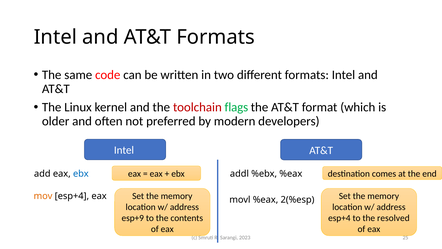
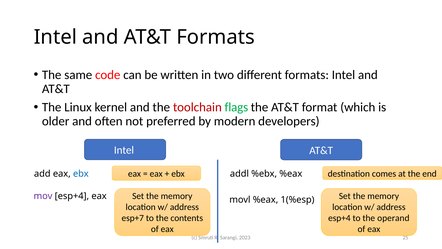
mov colour: orange -> purple
2(%esp: 2(%esp -> 1(%esp
esp+9: esp+9 -> esp+7
resolved: resolved -> operand
